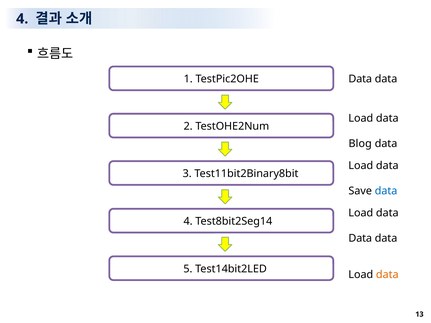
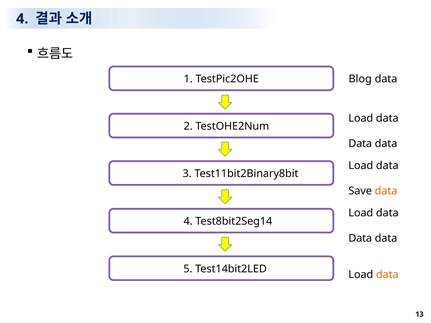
Data at (360, 79): Data -> Blog
Blog at (360, 144): Blog -> Data
data at (386, 191) colour: blue -> orange
